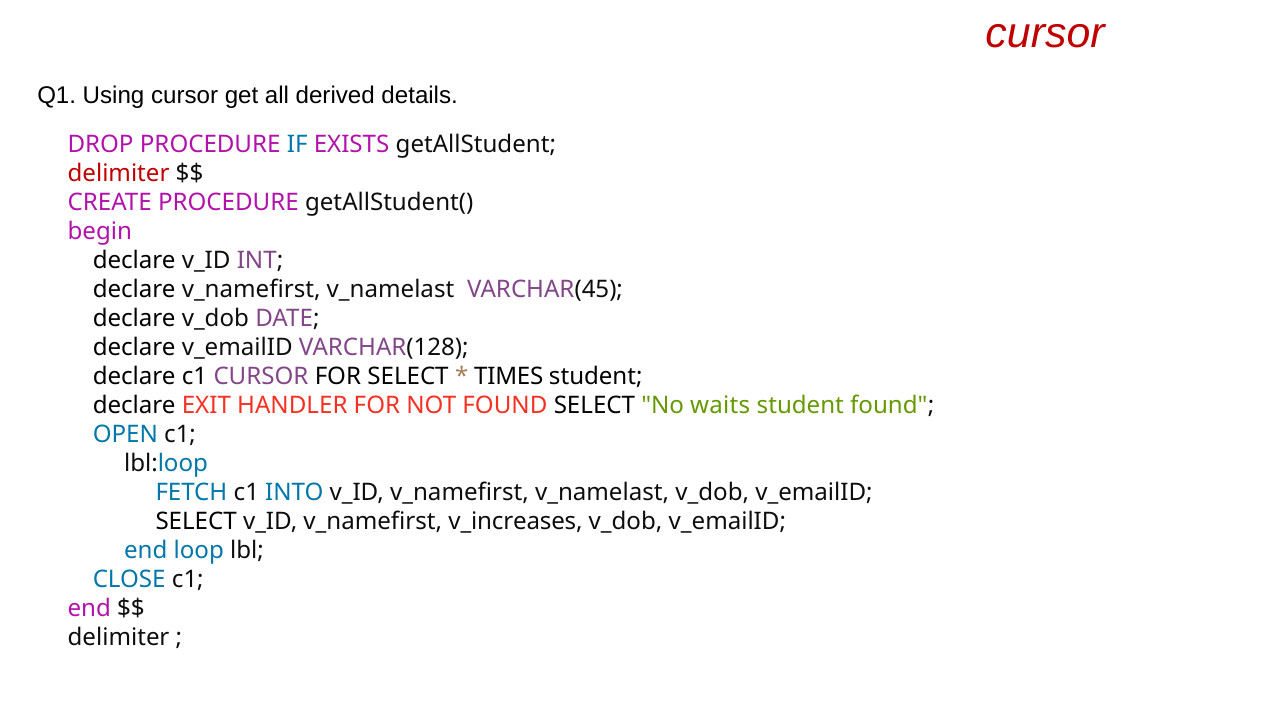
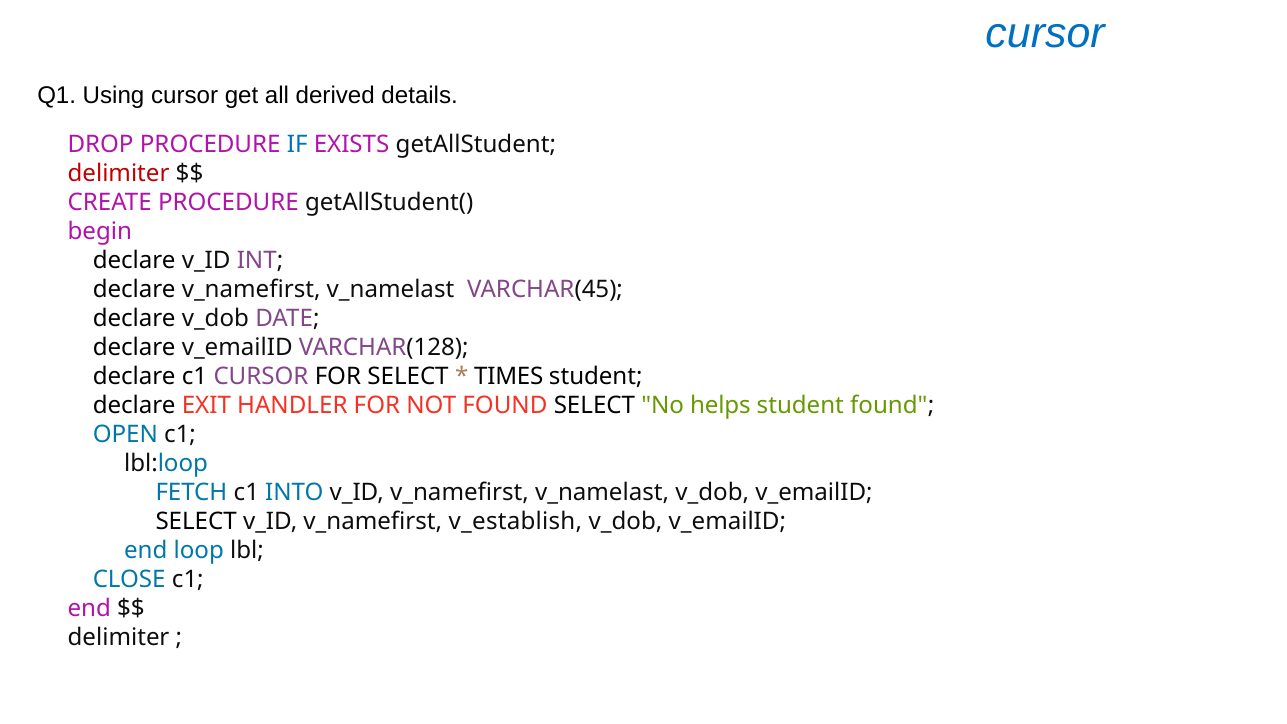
cursor at (1045, 33) colour: red -> blue
waits: waits -> helps
v_increases: v_increases -> v_establish
